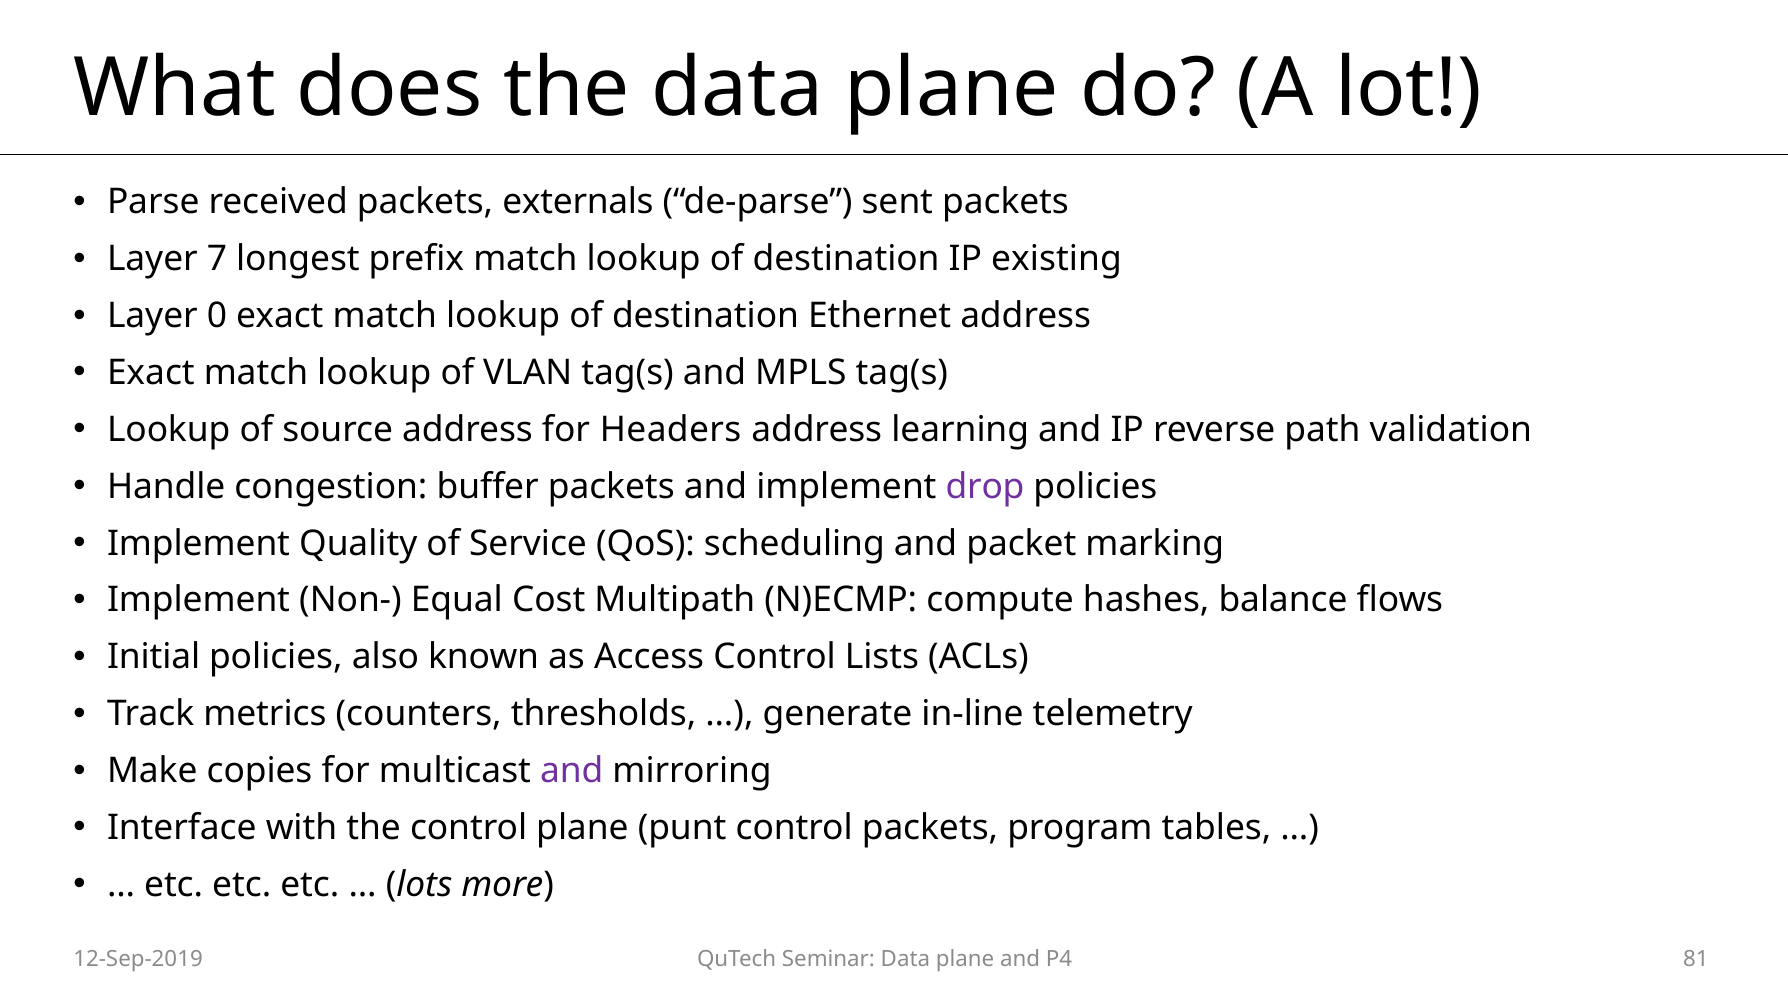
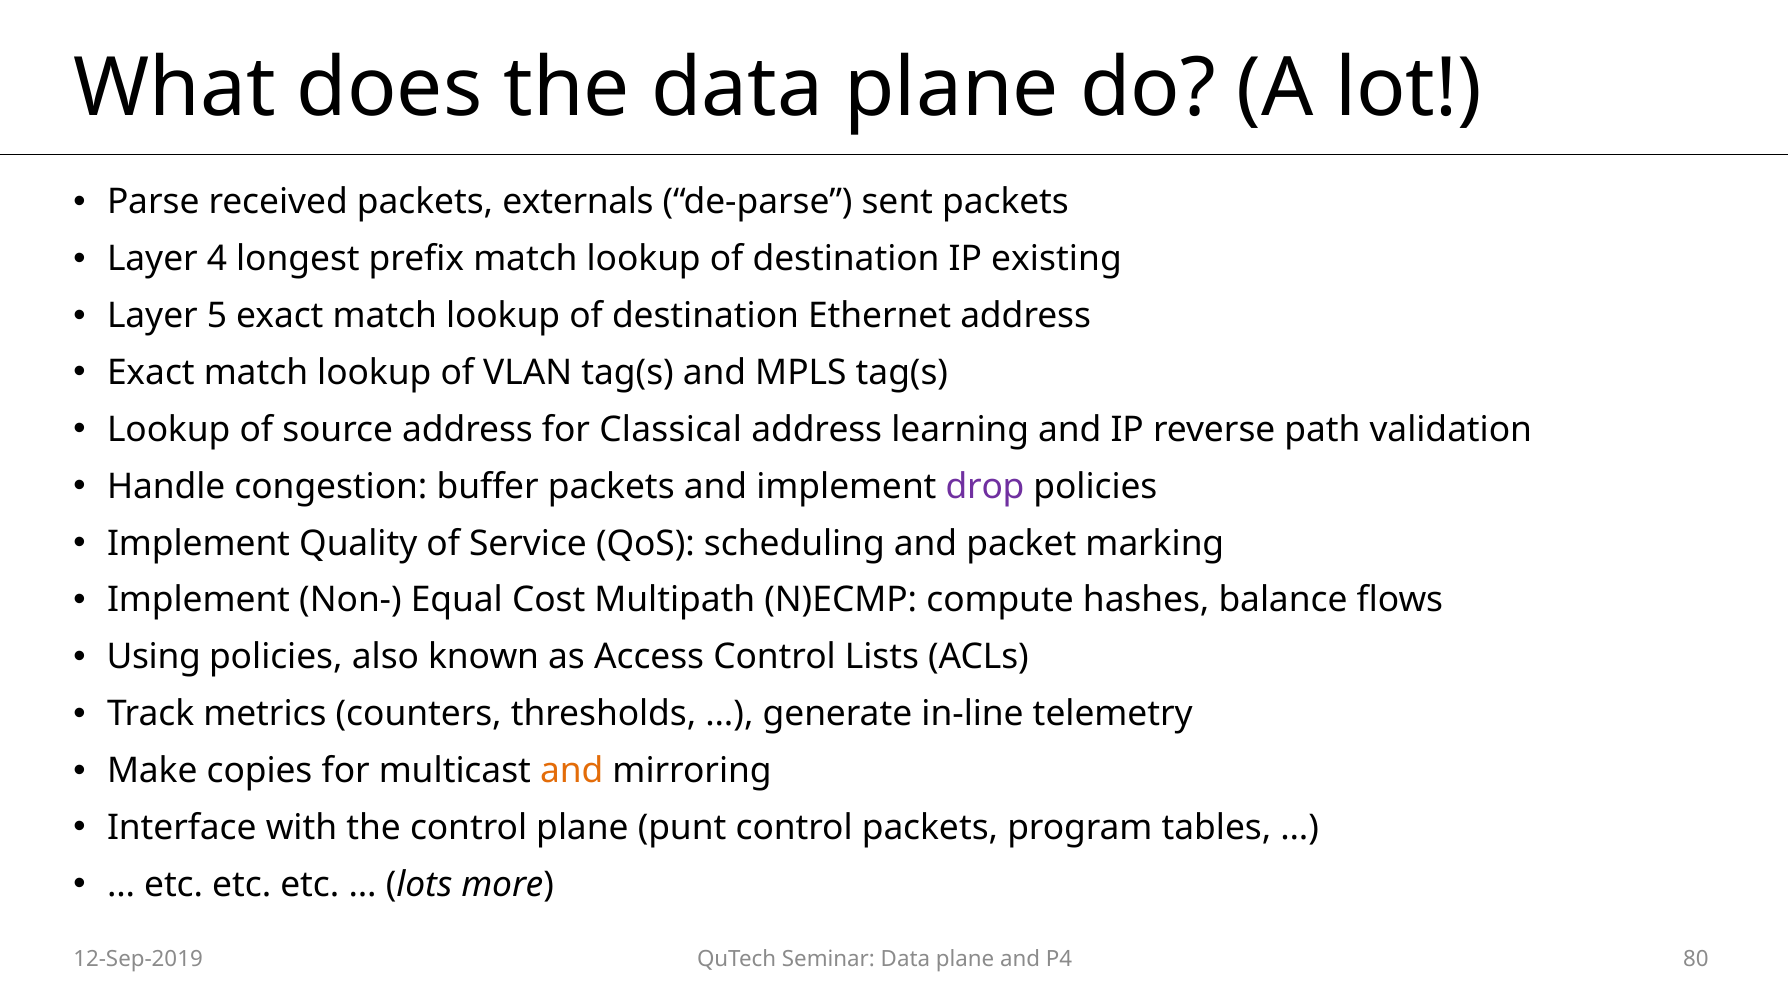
7: 7 -> 4
0: 0 -> 5
Headers: Headers -> Classical
Initial: Initial -> Using
and at (572, 771) colour: purple -> orange
81: 81 -> 80
